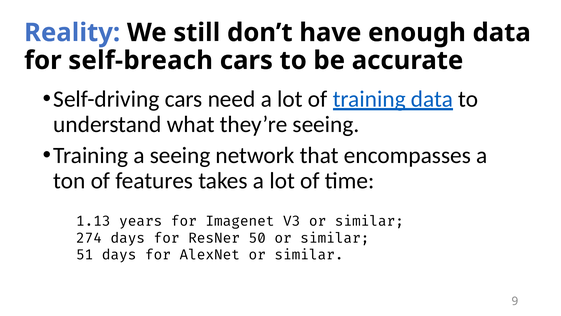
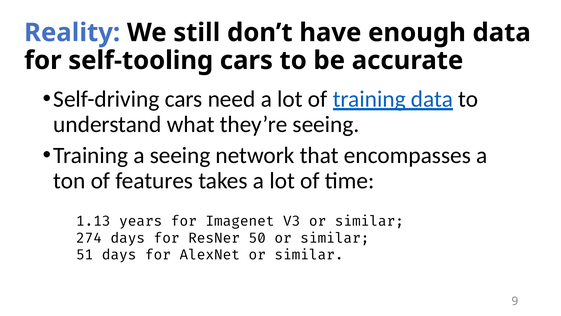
self-breach: self-breach -> self-tooling
